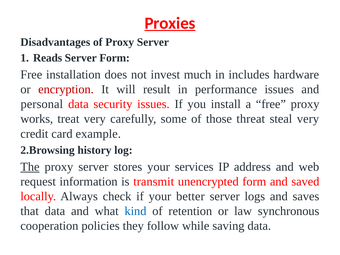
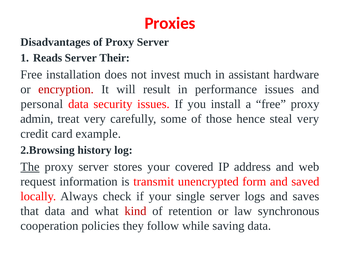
Proxies underline: present -> none
Server Form: Form -> Their
includes: includes -> assistant
works: works -> admin
threat: threat -> hence
services: services -> covered
better: better -> single
kind colour: blue -> red
